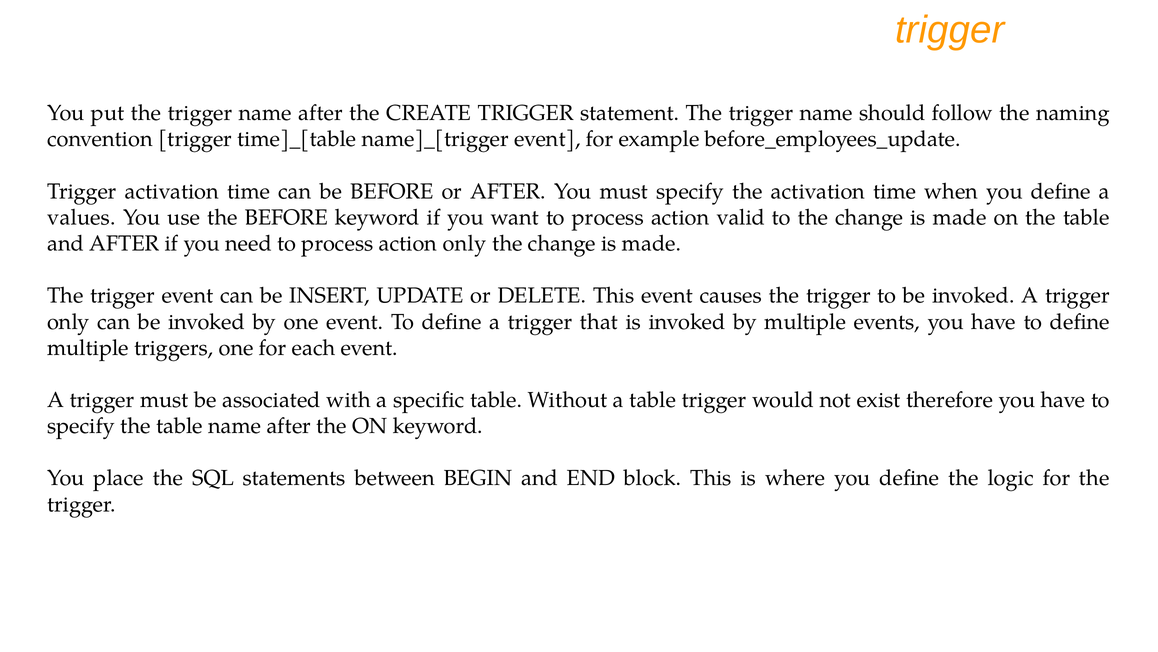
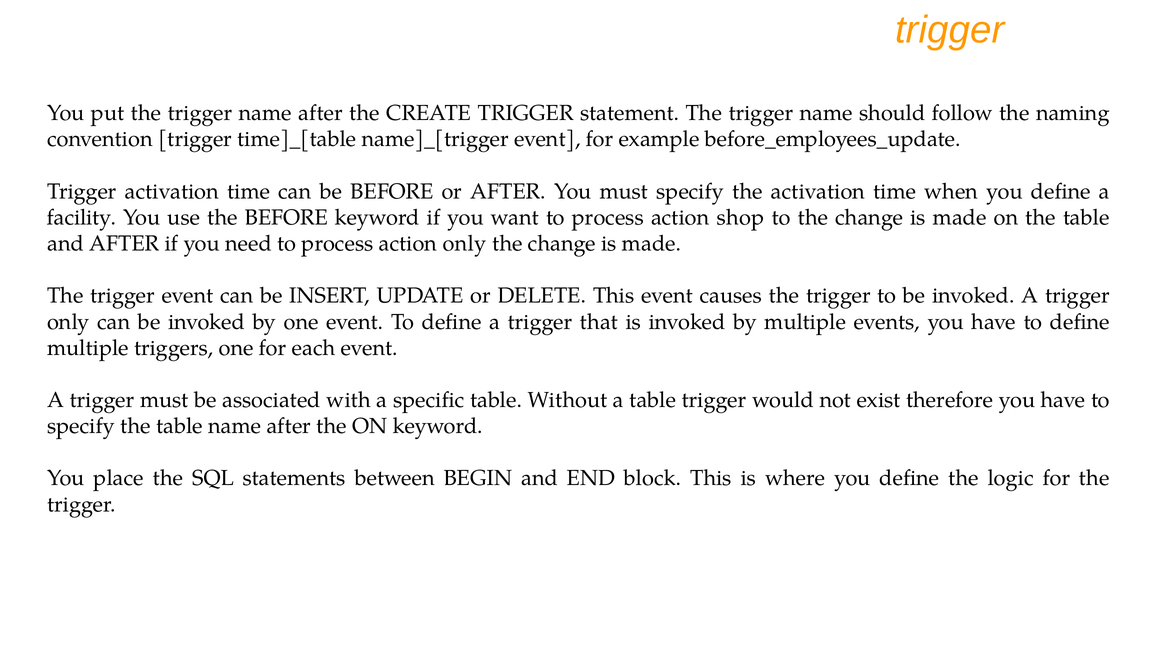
values: values -> facility
valid: valid -> shop
